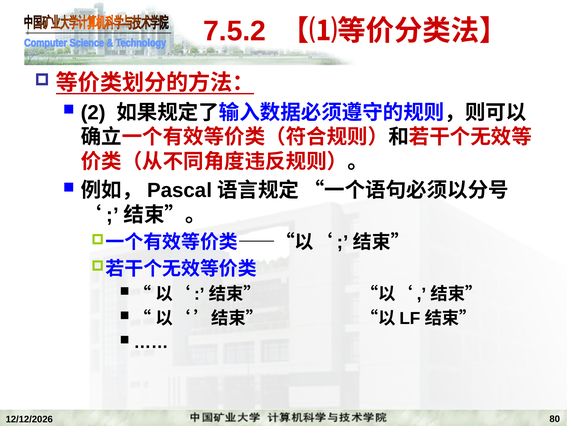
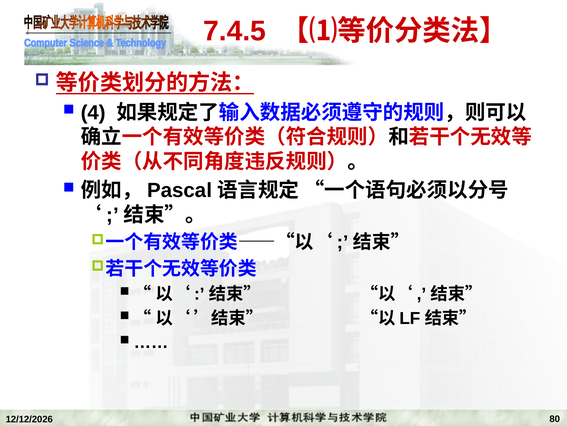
7.5.2: 7.5.2 -> 7.4.5
2: 2 -> 4
